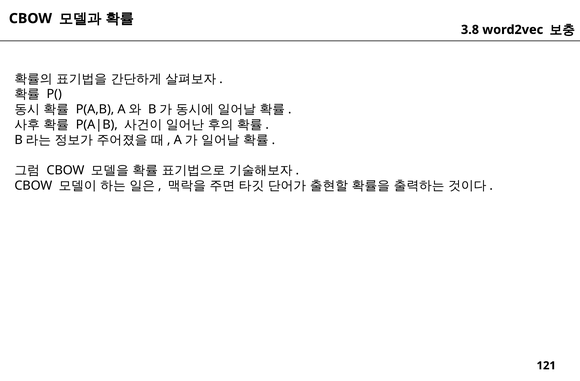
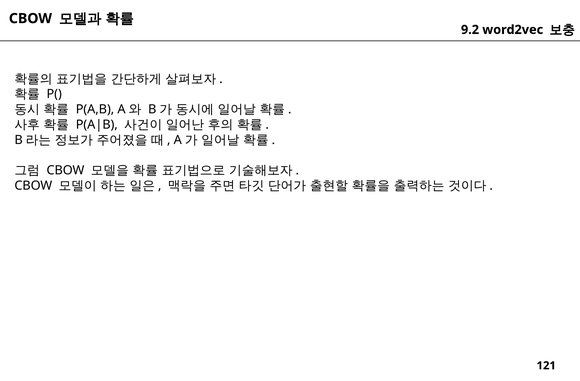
3.8: 3.8 -> 9.2
